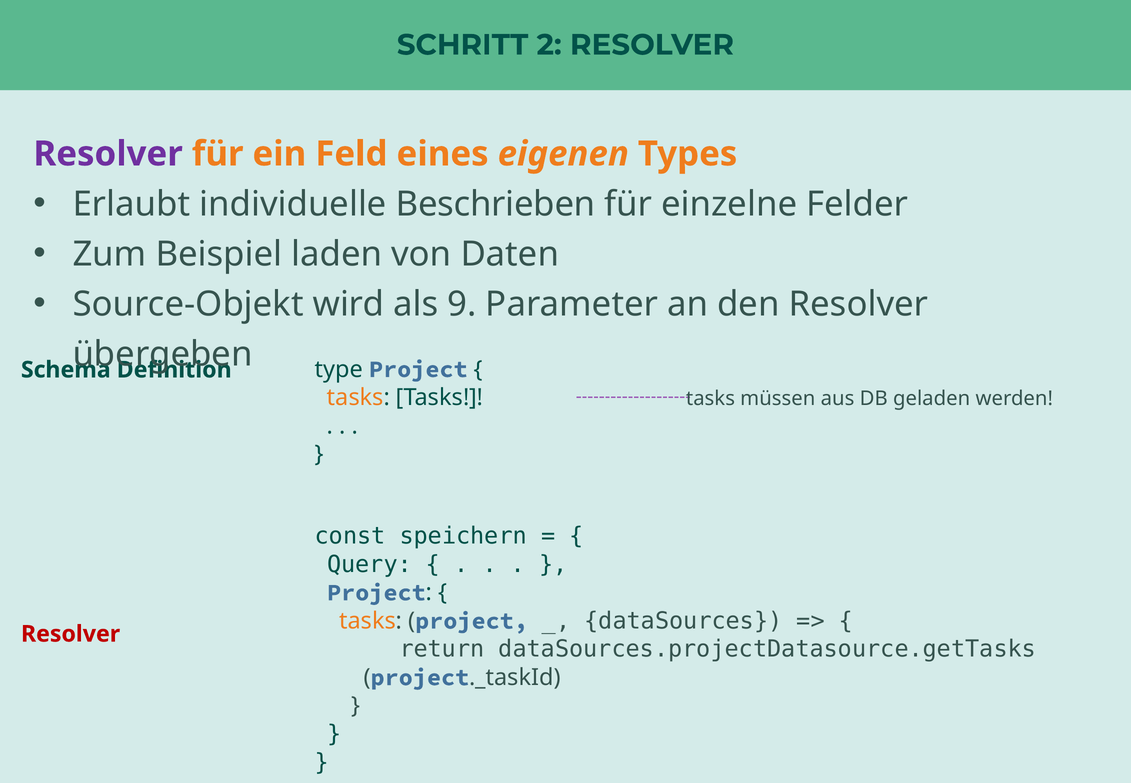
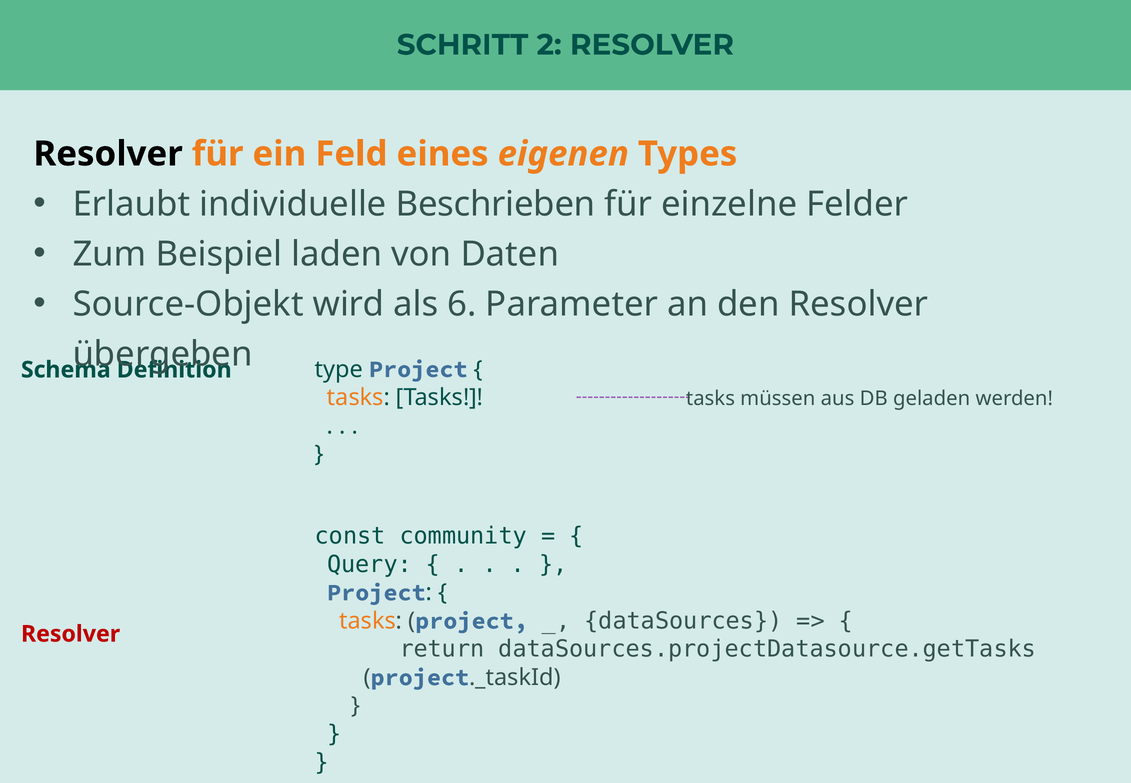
Resolver at (108, 154) colour: purple -> black
9: 9 -> 6
speichern: speichern -> community
